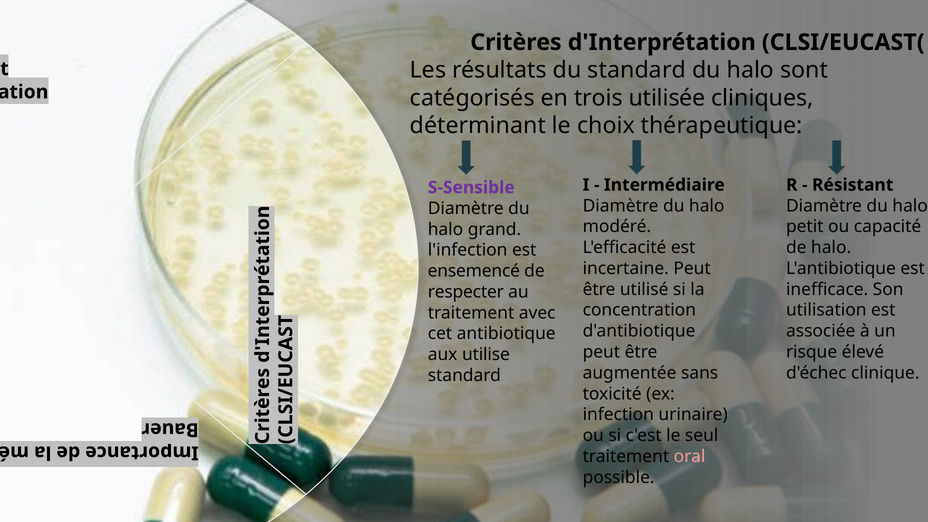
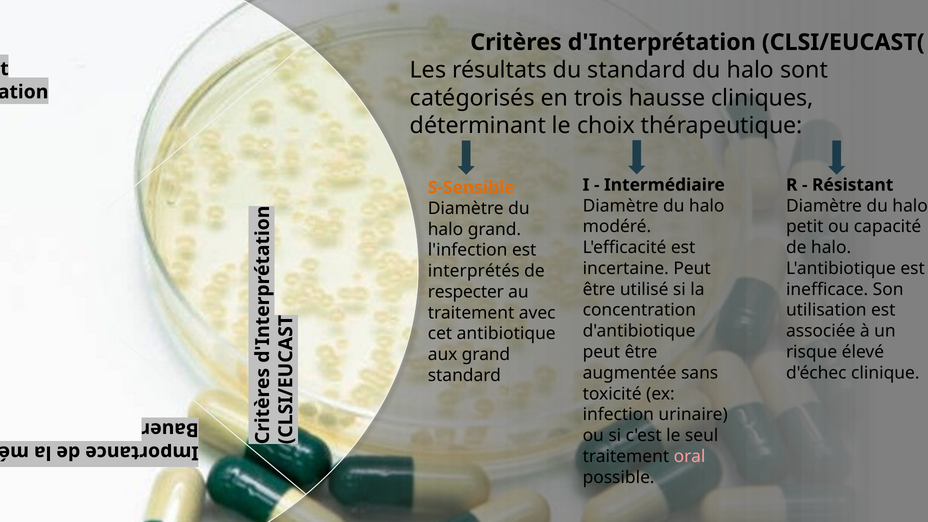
utilisée: utilisée -> hausse
S-Sensible colour: purple -> orange
ensemencé: ensemencé -> interprétés
aux utilise: utilise -> grand
